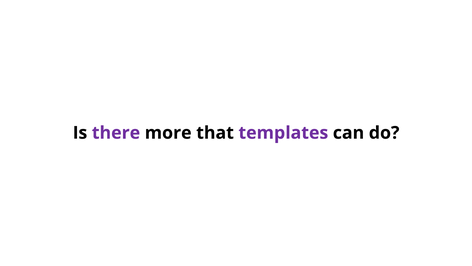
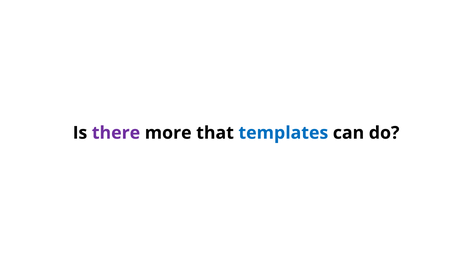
templates colour: purple -> blue
